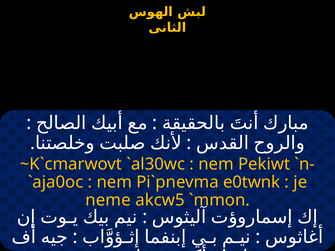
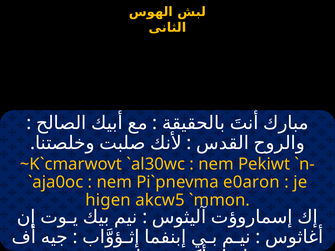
e0twnk: e0twnk -> e0aron
neme: neme -> higen
